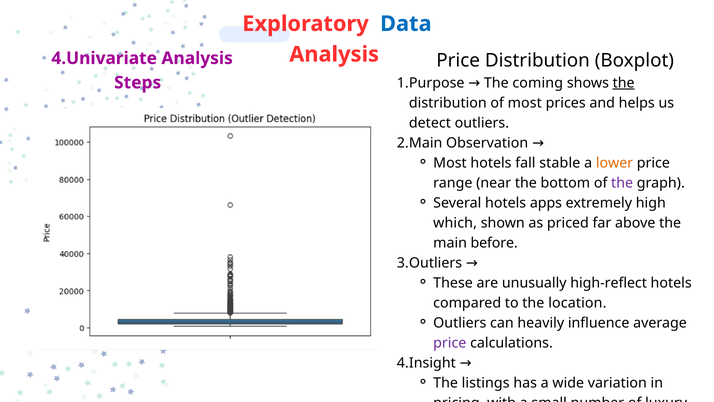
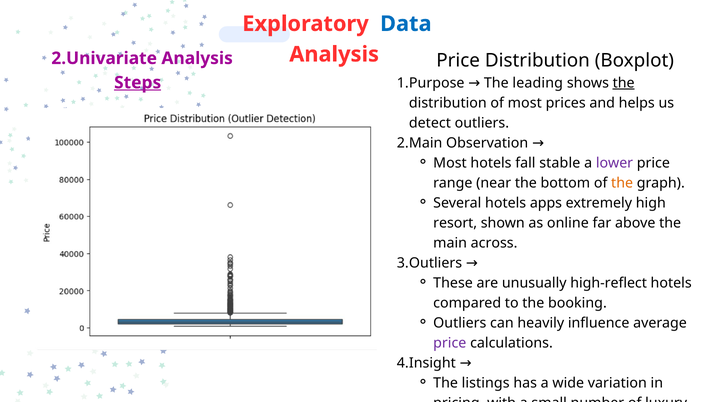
4.Univariate: 4.Univariate -> 2.Univariate
coming: coming -> leading
Steps underline: none -> present
lower colour: orange -> purple
the at (622, 183) colour: purple -> orange
which: which -> resort
priced: priced -> online
before: before -> across
location: location -> booking
